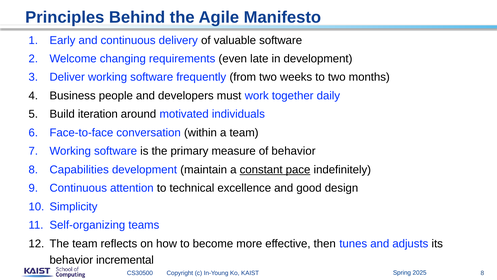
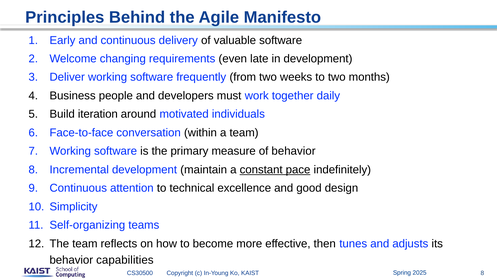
Capabilities: Capabilities -> Incremental
incremental: incremental -> capabilities
